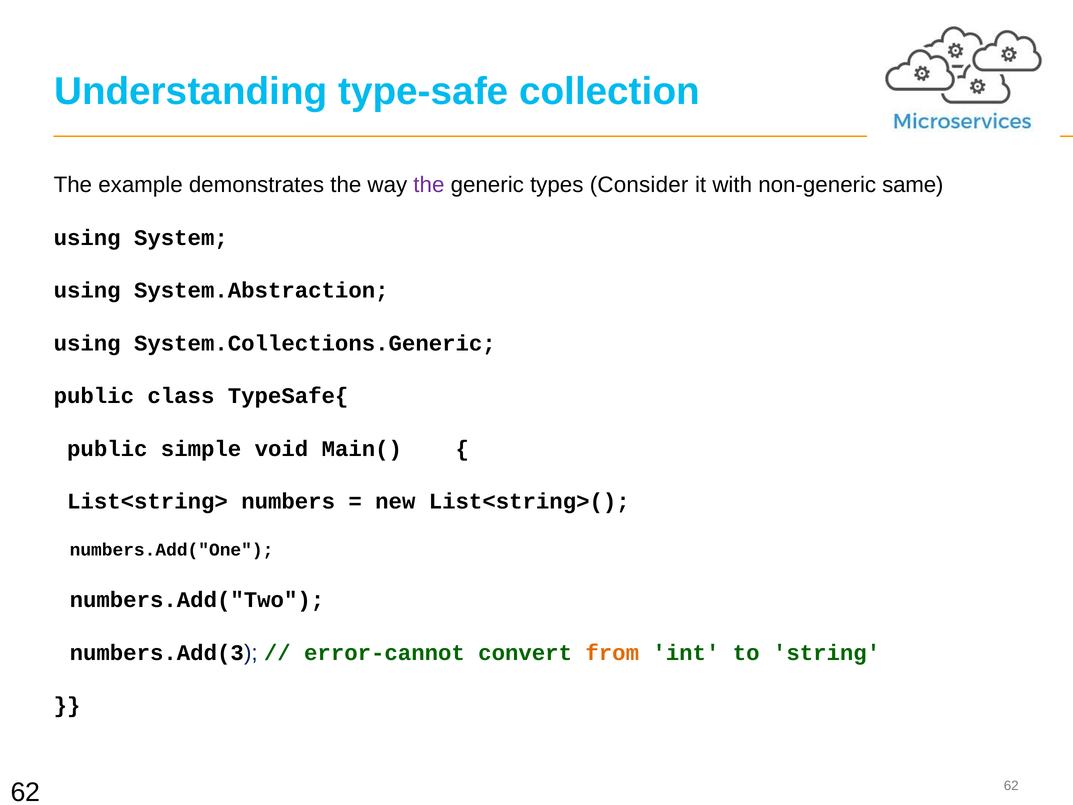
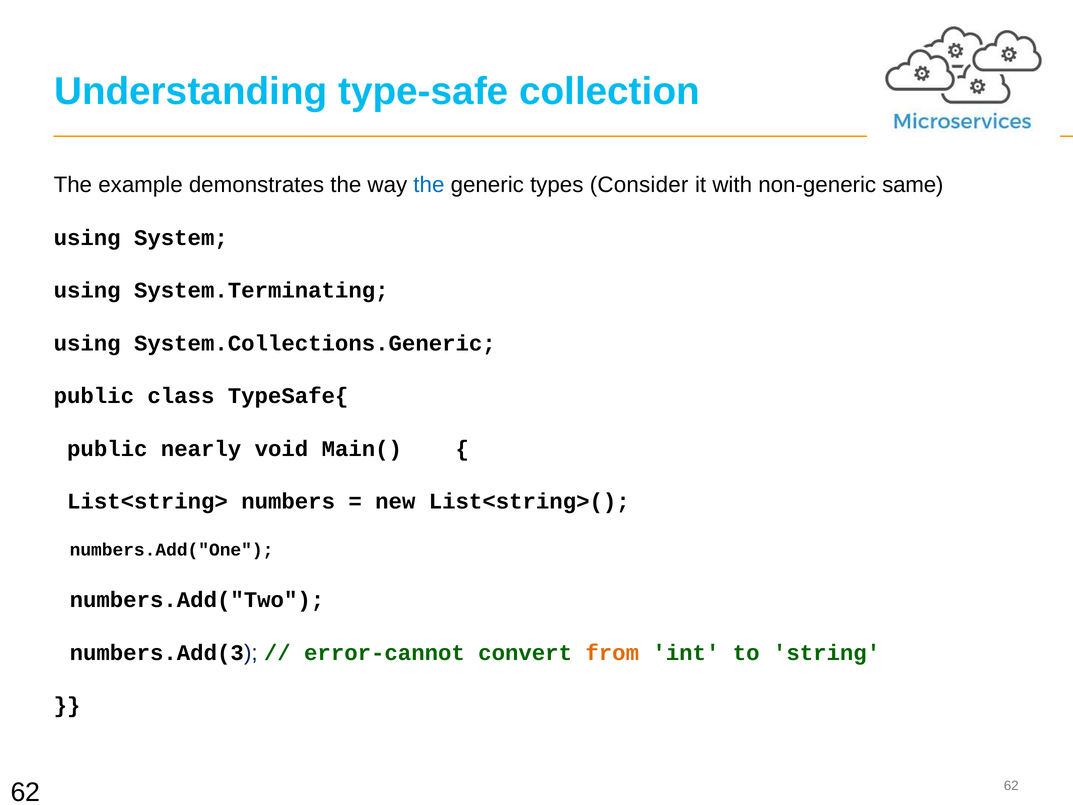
the at (429, 185) colour: purple -> blue
System.Abstraction: System.Abstraction -> System.Terminating
simple: simple -> nearly
